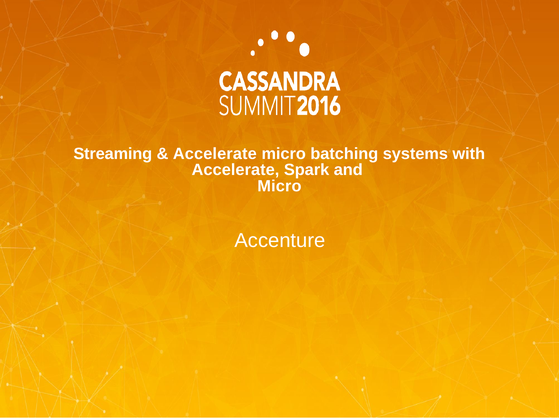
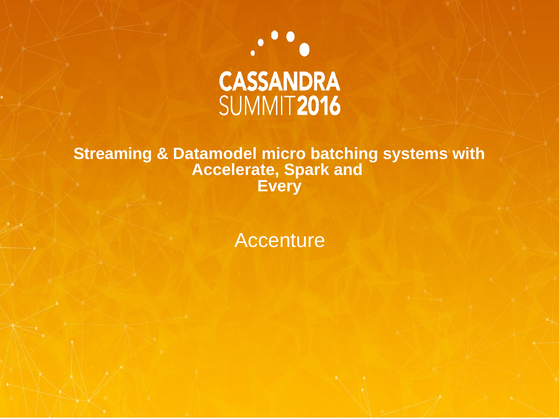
Accelerate at (215, 154): Accelerate -> Datamodel
Micro at (279, 186): Micro -> Every
